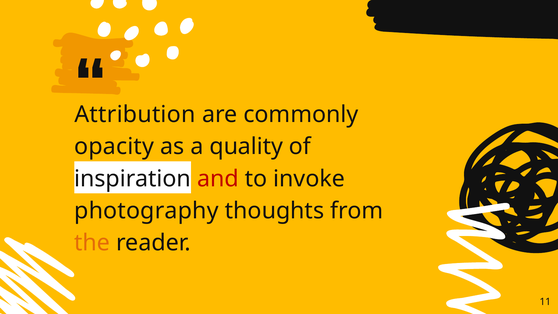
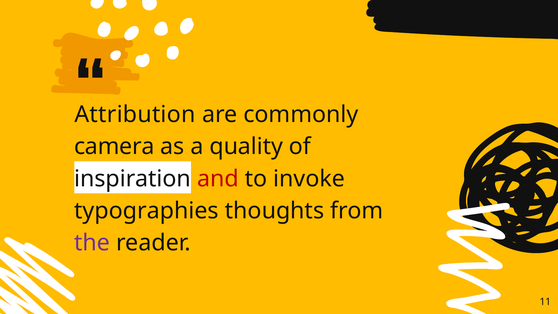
opacity: opacity -> camera
photography: photography -> typographies
the colour: orange -> purple
